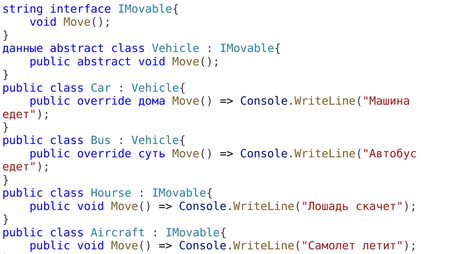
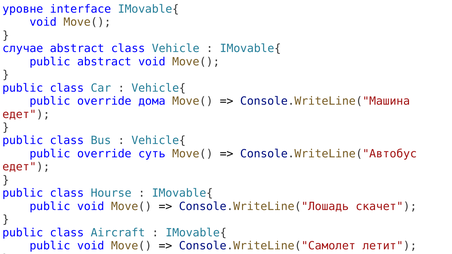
string: string -> уровне
данные: данные -> случае
